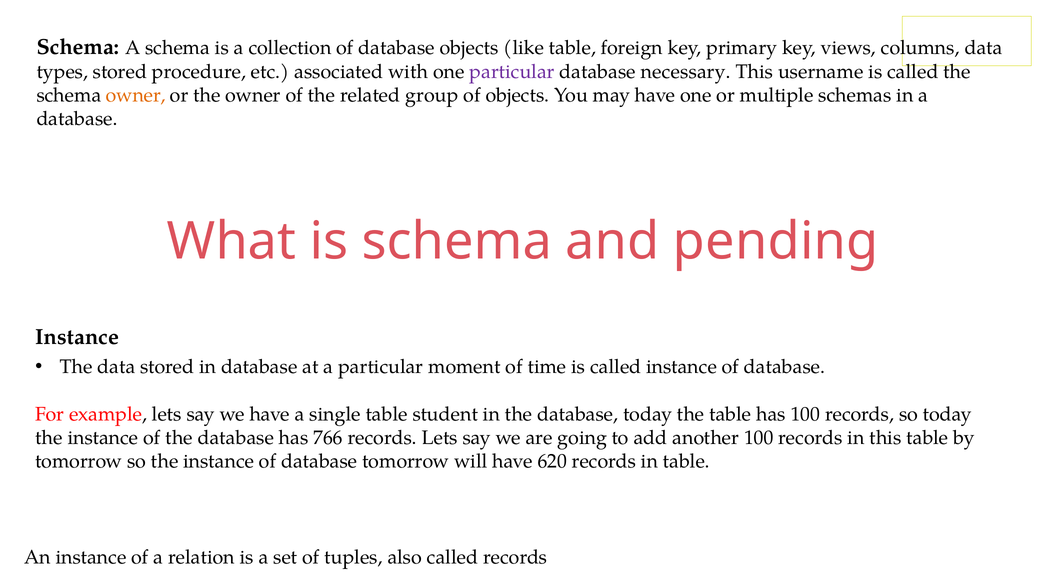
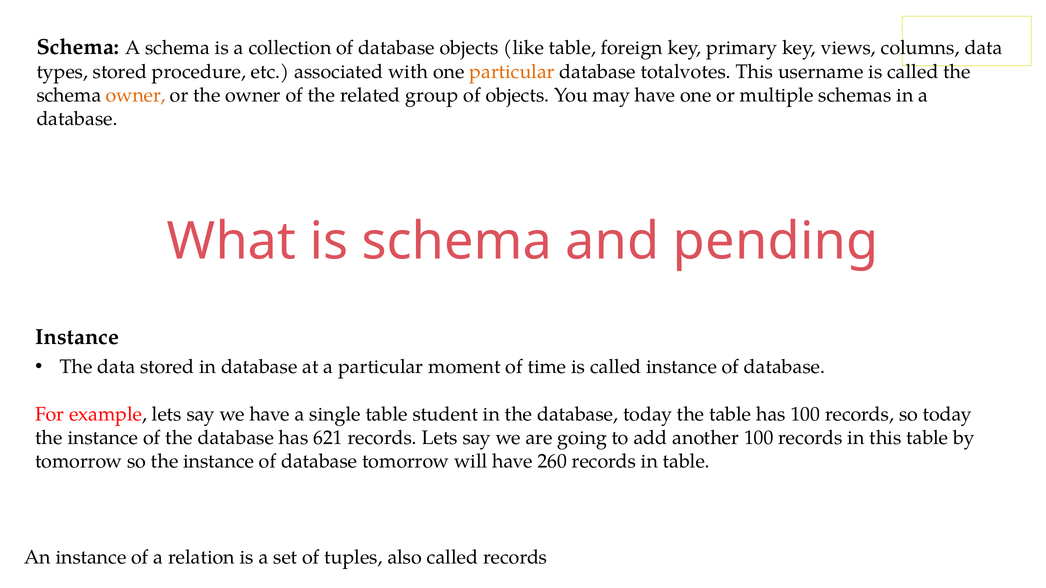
particular at (512, 72) colour: purple -> orange
necessary: necessary -> totalvotes
766: 766 -> 621
620: 620 -> 260
